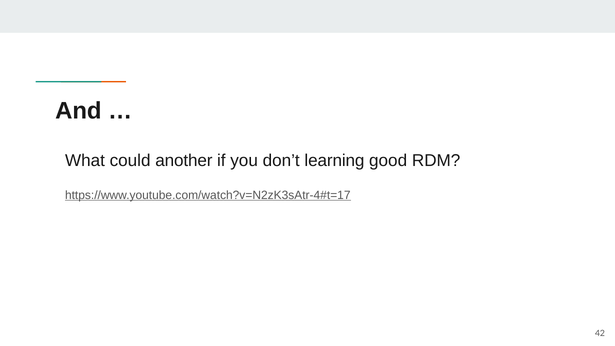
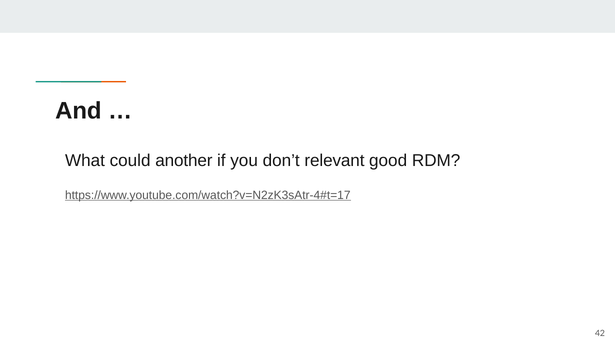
learning: learning -> relevant
